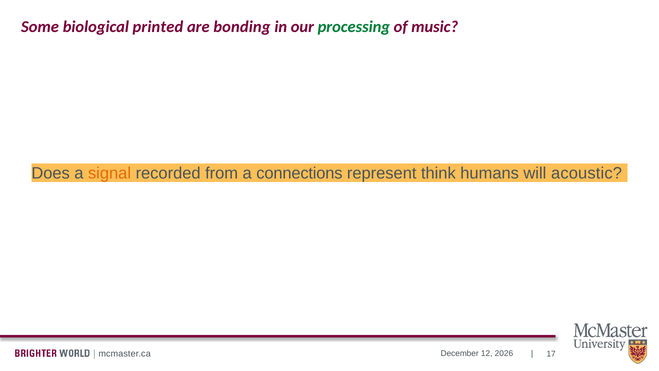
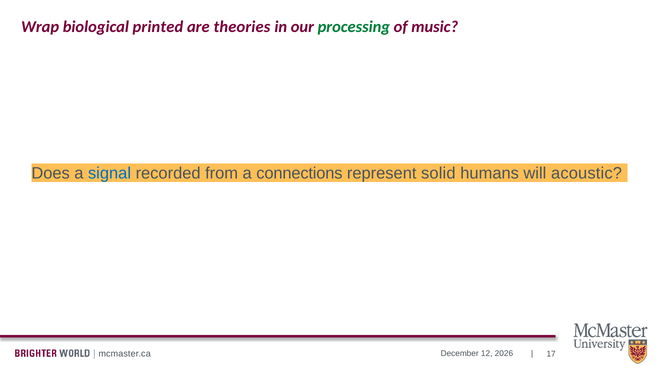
Some: Some -> Wrap
bonding: bonding -> theories
signal colour: orange -> blue
think: think -> solid
